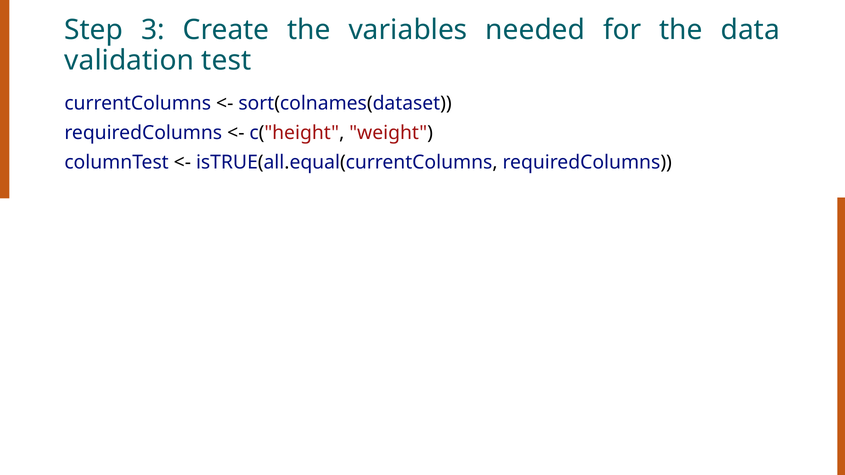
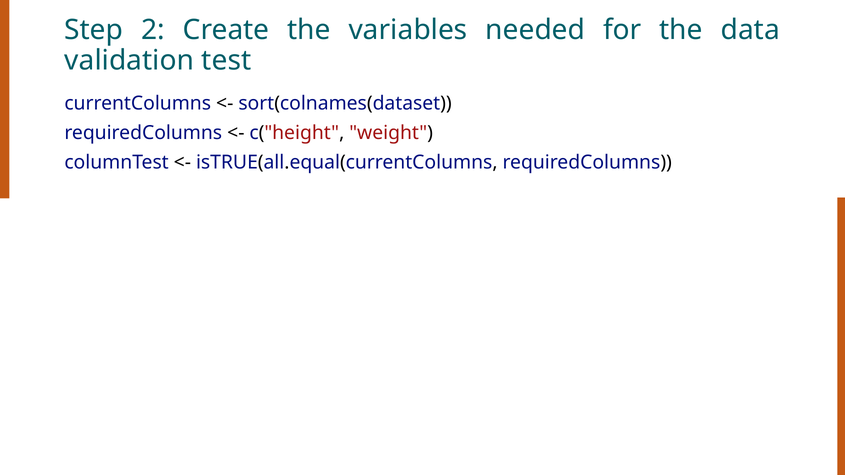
3: 3 -> 2
